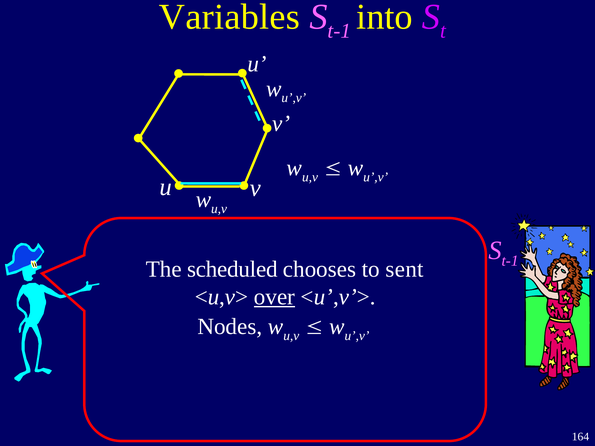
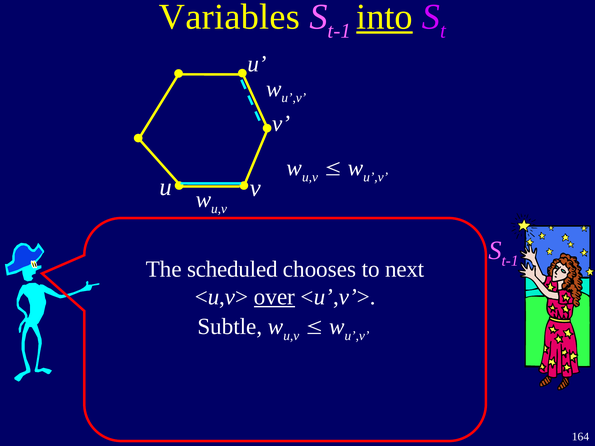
into underline: none -> present
sent: sent -> next
Nodes: Nodes -> Subtle
